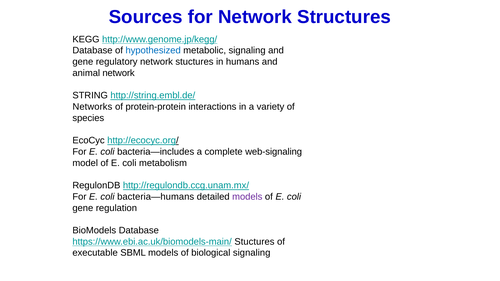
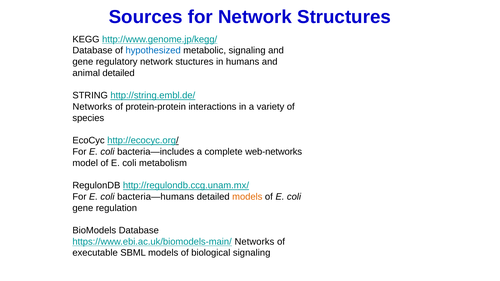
animal network: network -> detailed
web-signaling: web-signaling -> web-networks
models at (247, 197) colour: purple -> orange
https://www.ebi.ac.uk/biomodels-main/ Stuctures: Stuctures -> Networks
